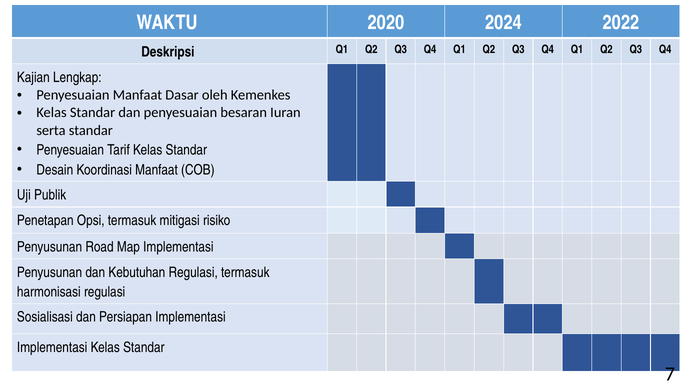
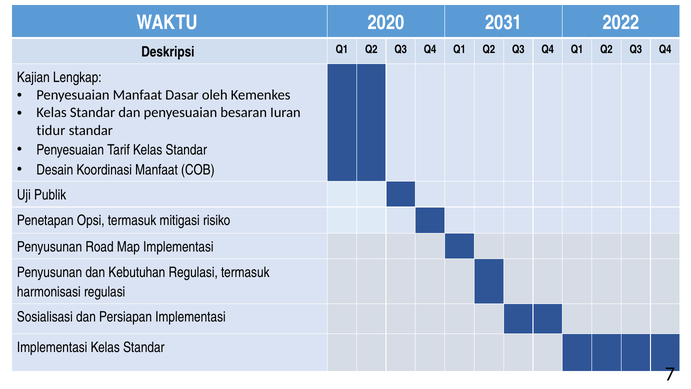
2024: 2024 -> 2031
serta: serta -> tidur
